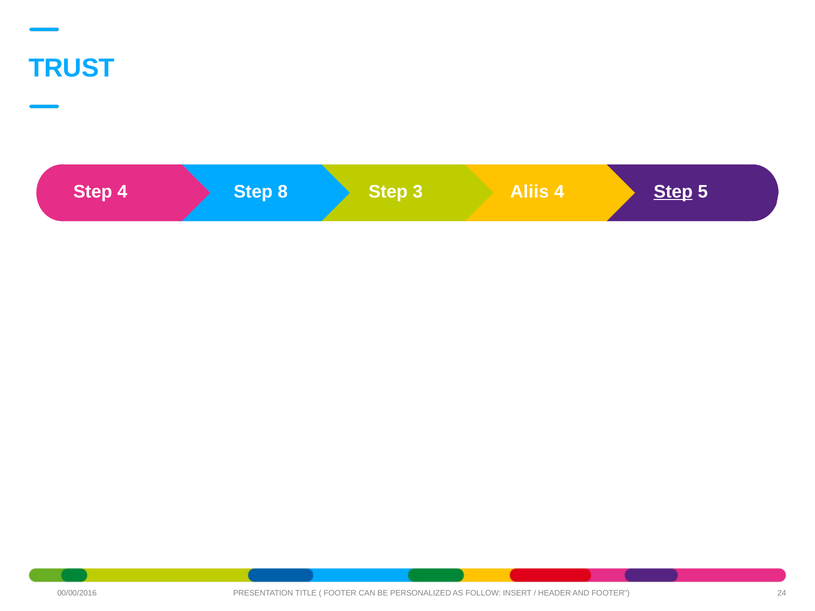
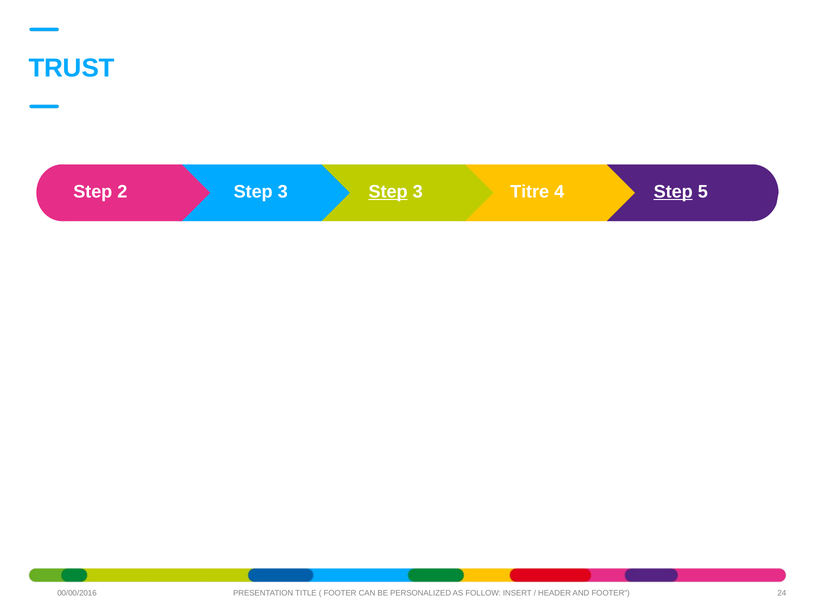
Aliis: Aliis -> Titre
Step 4: 4 -> 2
8 at (283, 192): 8 -> 3
Step at (388, 192) underline: none -> present
